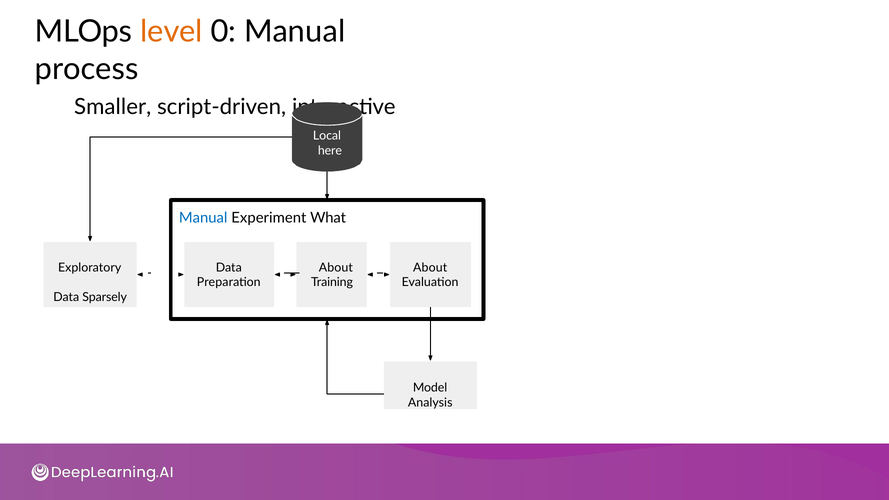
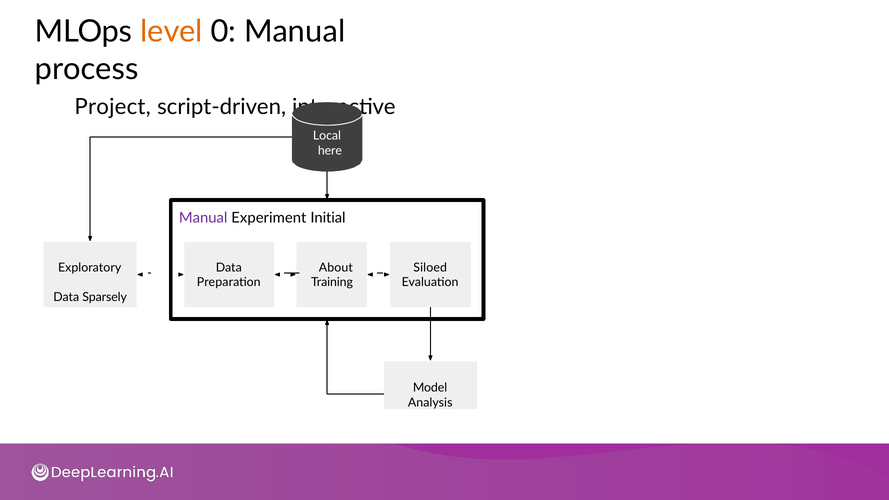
Smaller: Smaller -> Project
Manual at (203, 218) colour: blue -> purple
What: What -> Initial
About at (430, 268): About -> Siloed
